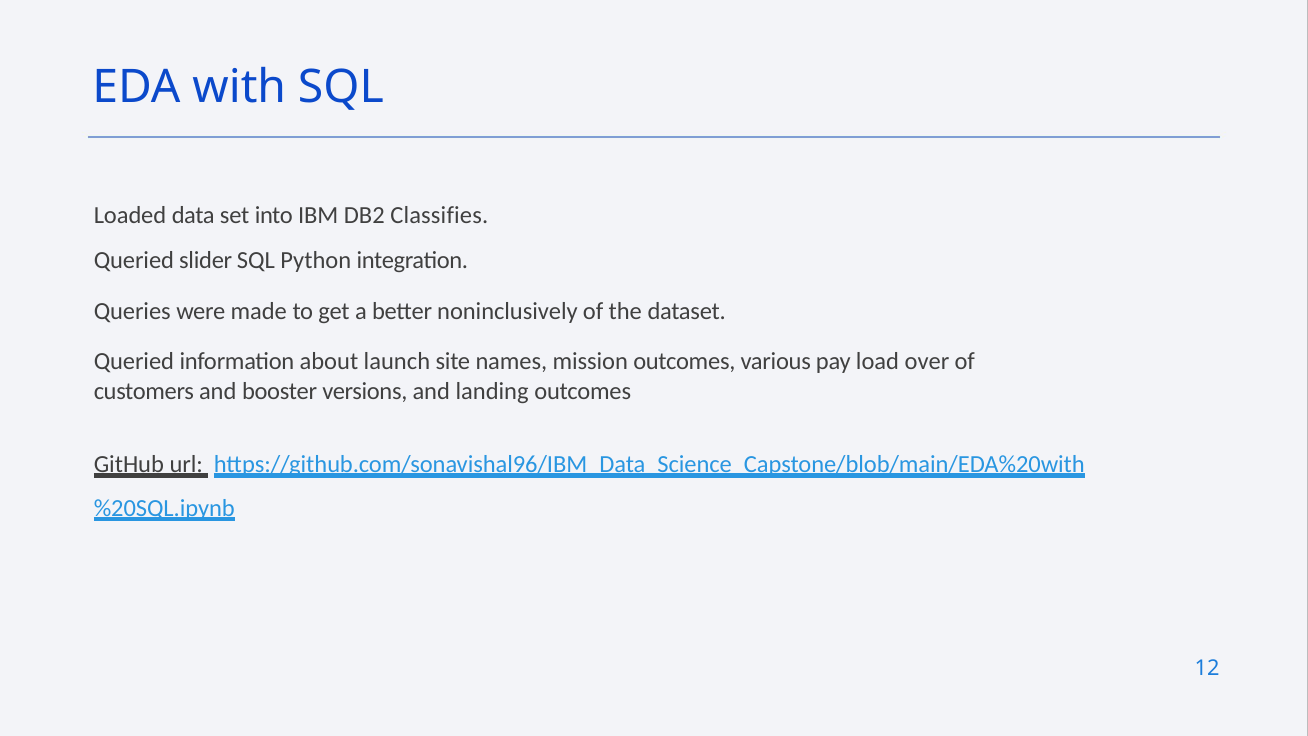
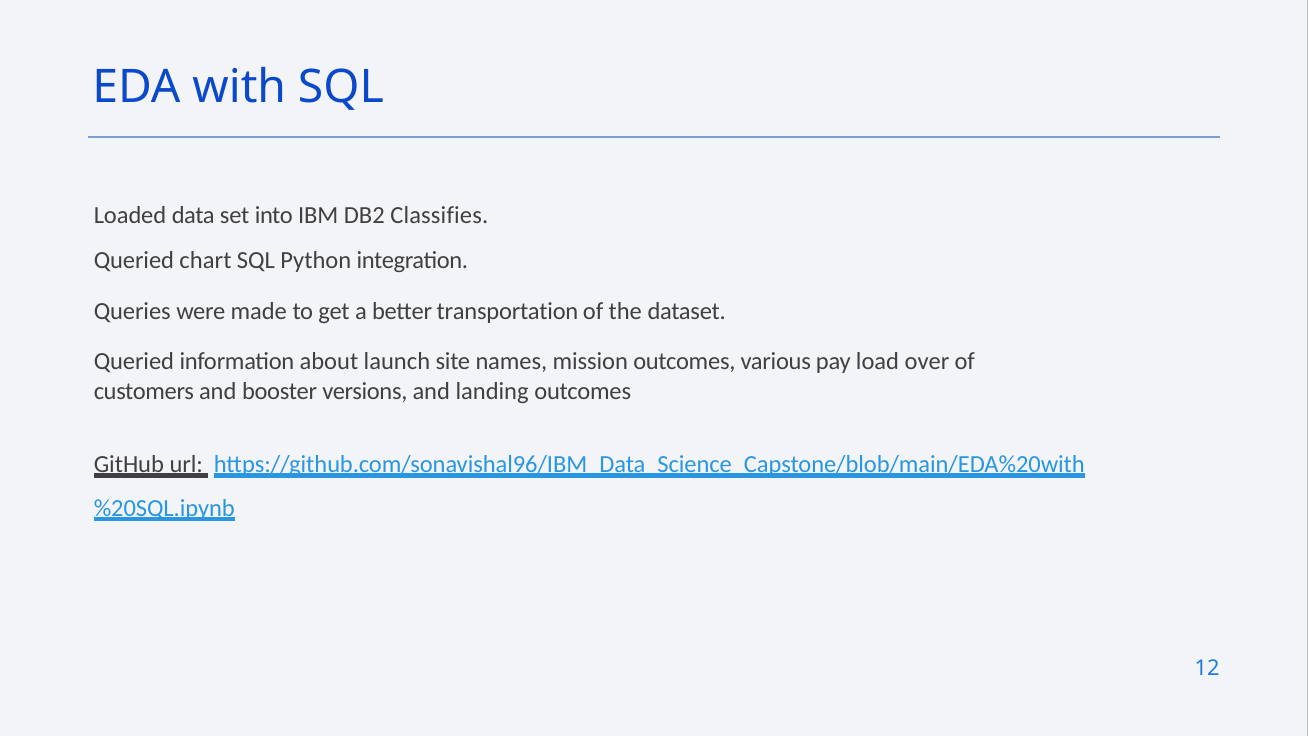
slider: slider -> chart
noninclusively: noninclusively -> transportation
